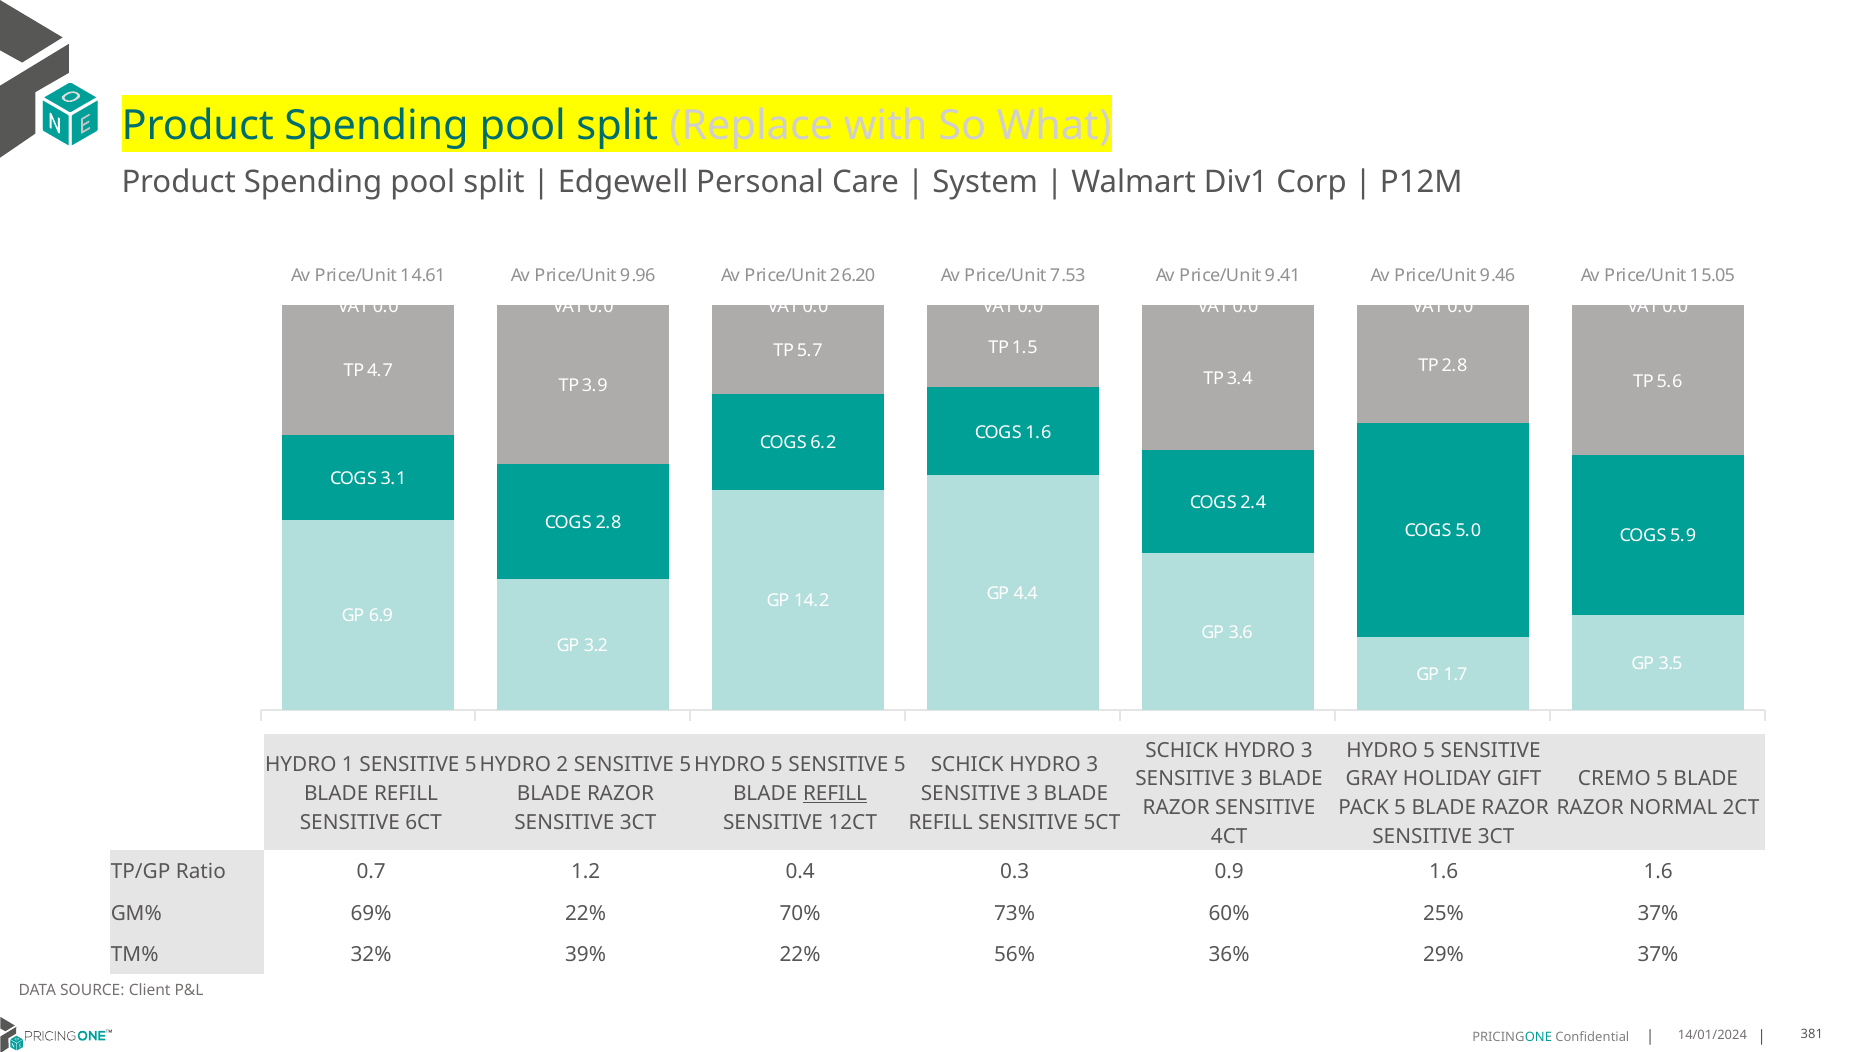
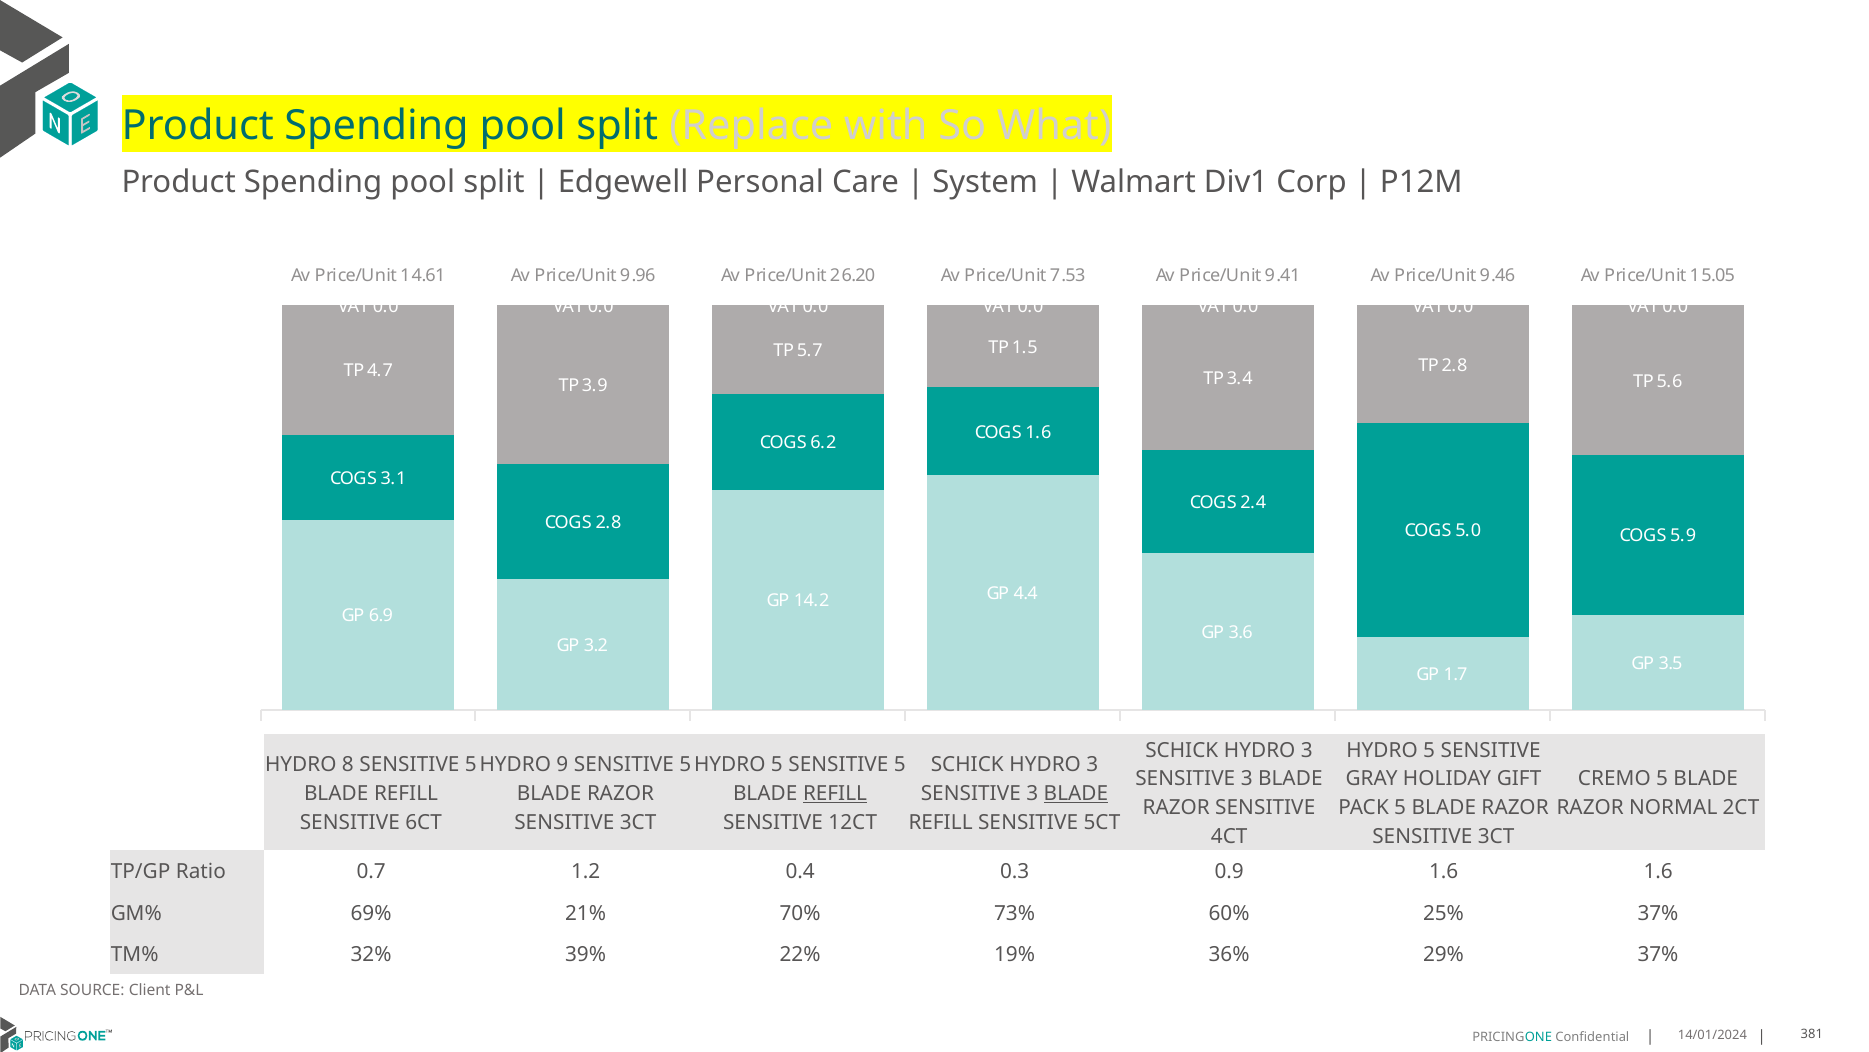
1: 1 -> 8
2: 2 -> 9
BLADE at (1076, 793) underline: none -> present
69% 22%: 22% -> 21%
56%: 56% -> 19%
